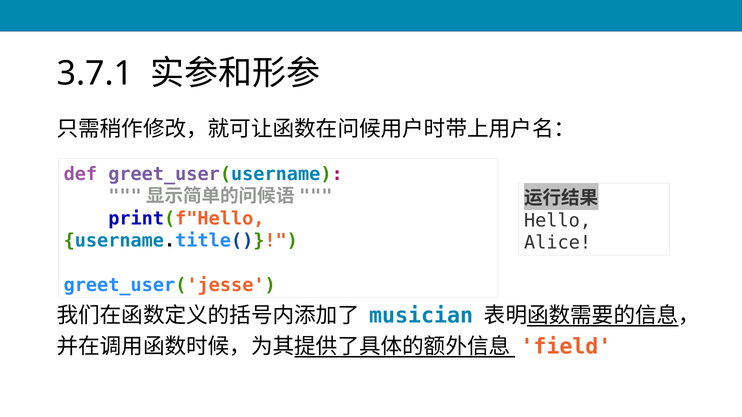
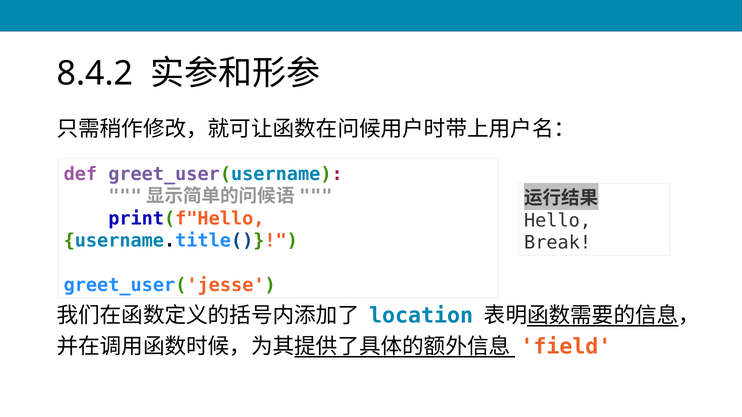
3.7.1: 3.7.1 -> 8.4.2
Alice: Alice -> Break
musician: musician -> location
